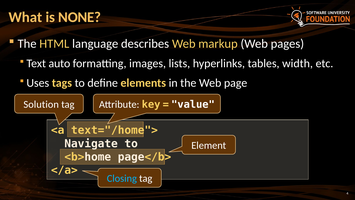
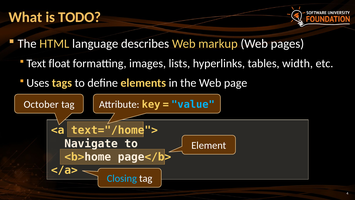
NONE: NONE -> TODO
auto: auto -> float
Solution: Solution -> October
value colour: white -> light blue
